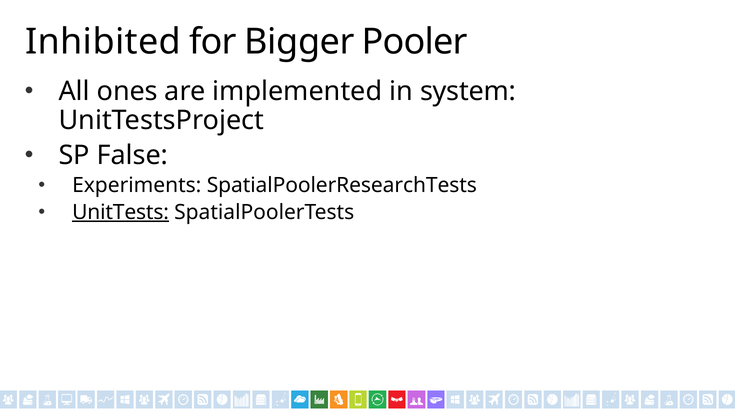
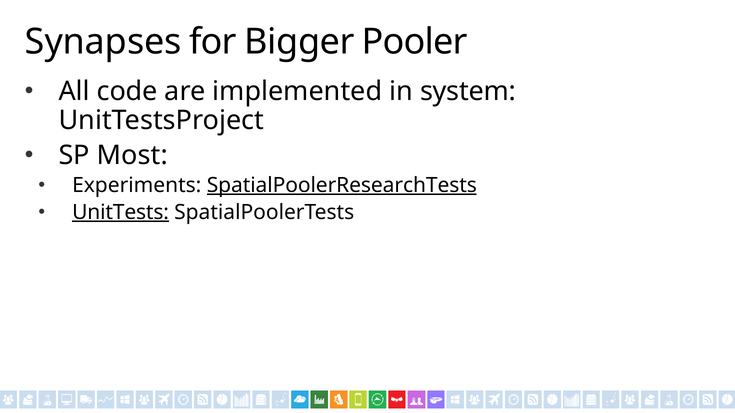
Inhibited: Inhibited -> Synapses
ones: ones -> code
False: False -> Most
SpatialPoolerResearchTests underline: none -> present
